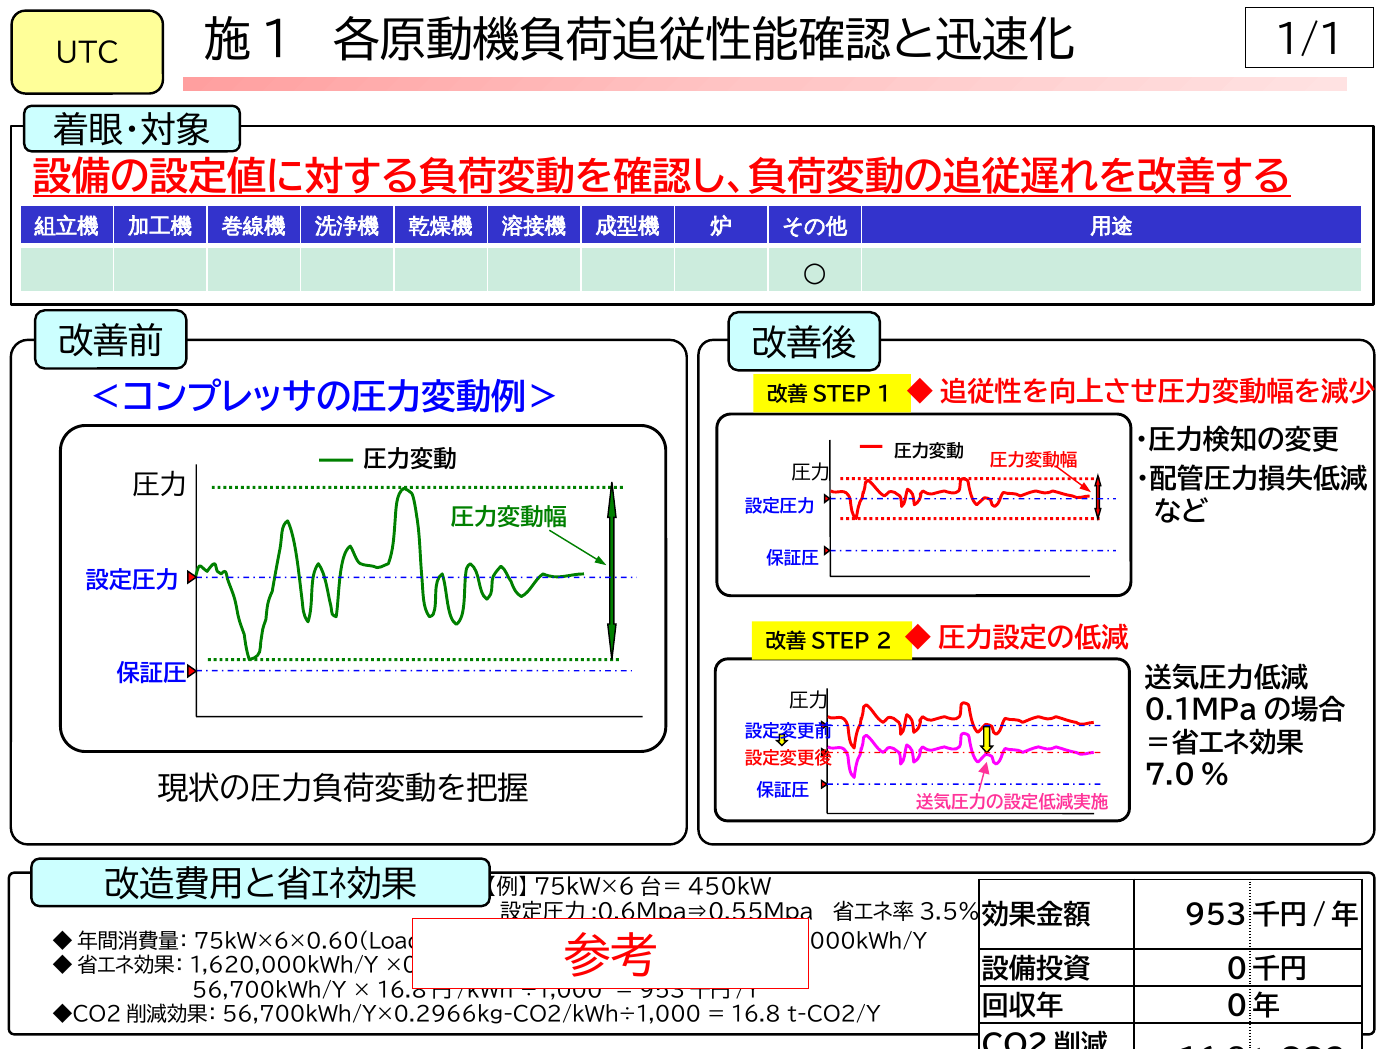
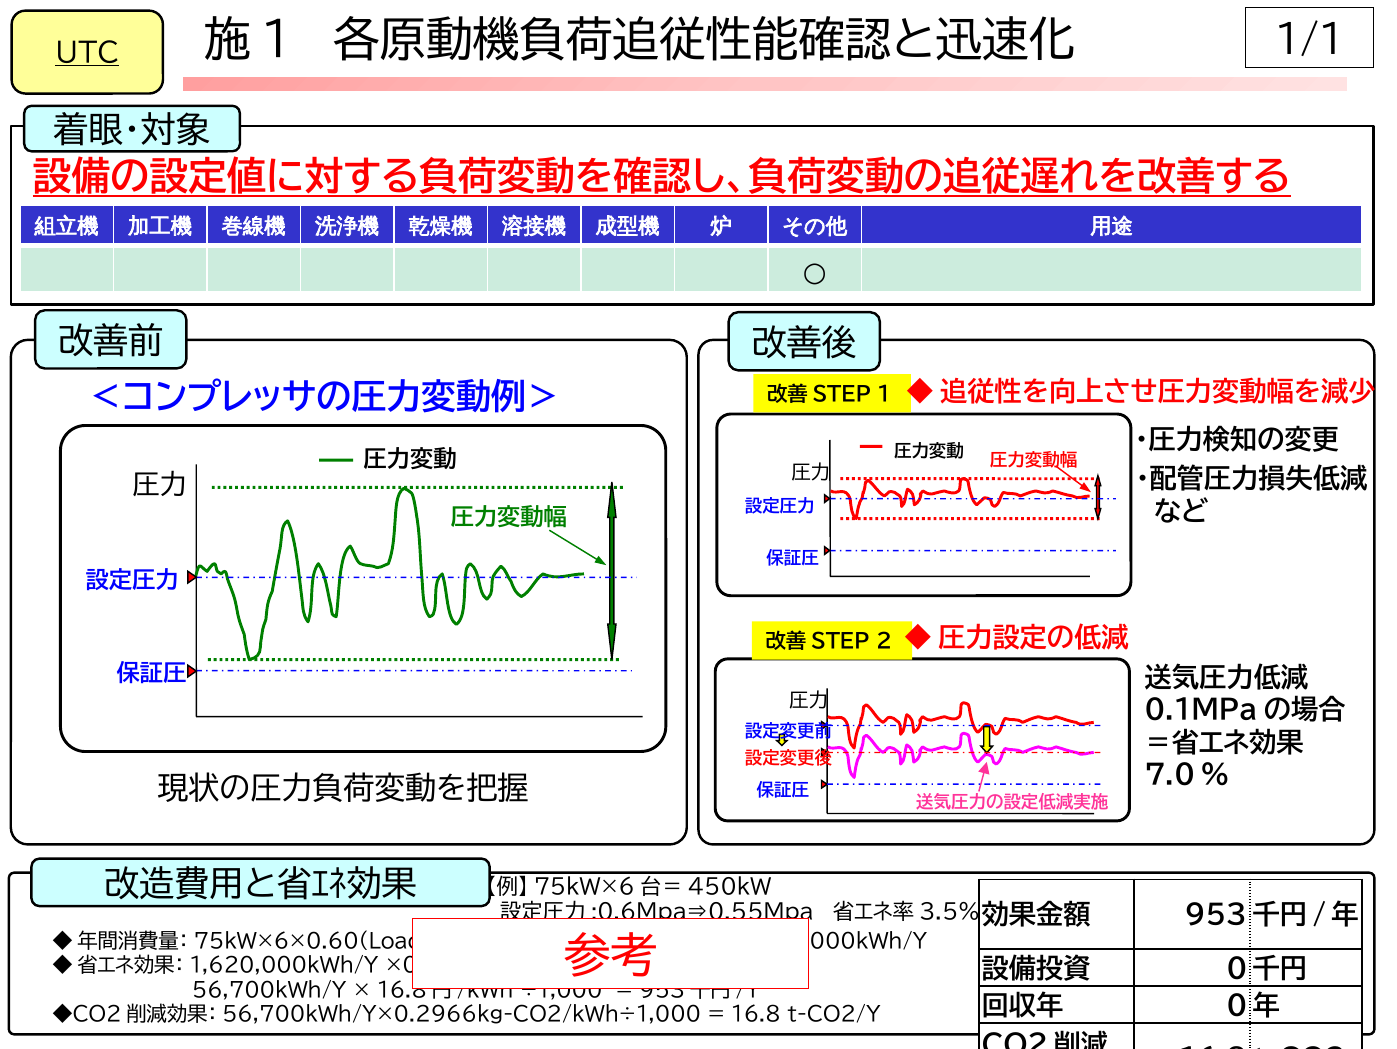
UTC underline: none -> present
